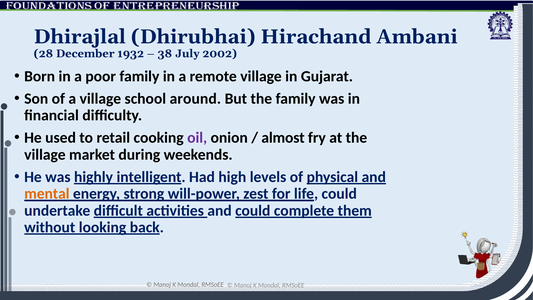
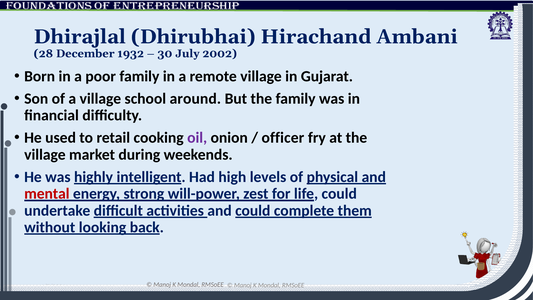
38: 38 -> 30
almost: almost -> officer
mental colour: orange -> red
